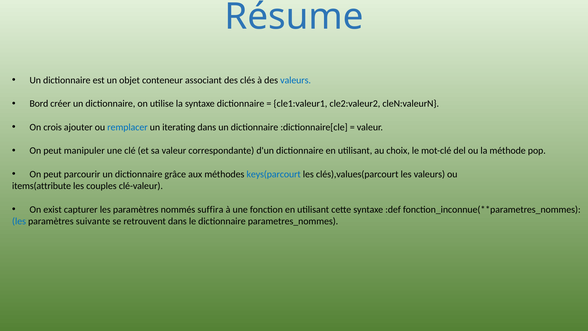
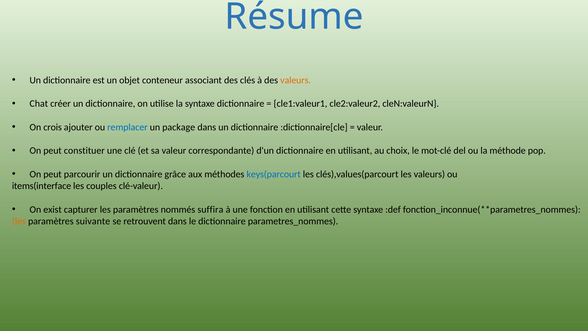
valeurs at (296, 80) colour: blue -> orange
Bord: Bord -> Chat
iterating: iterating -> package
manipuler: manipuler -> constituer
items(attribute: items(attribute -> items(interface
les at (19, 221) colour: blue -> orange
